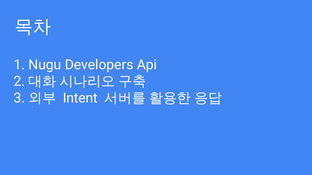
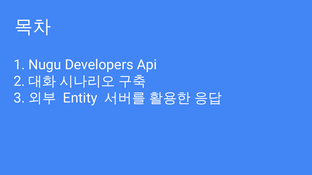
Intent: Intent -> Entity
